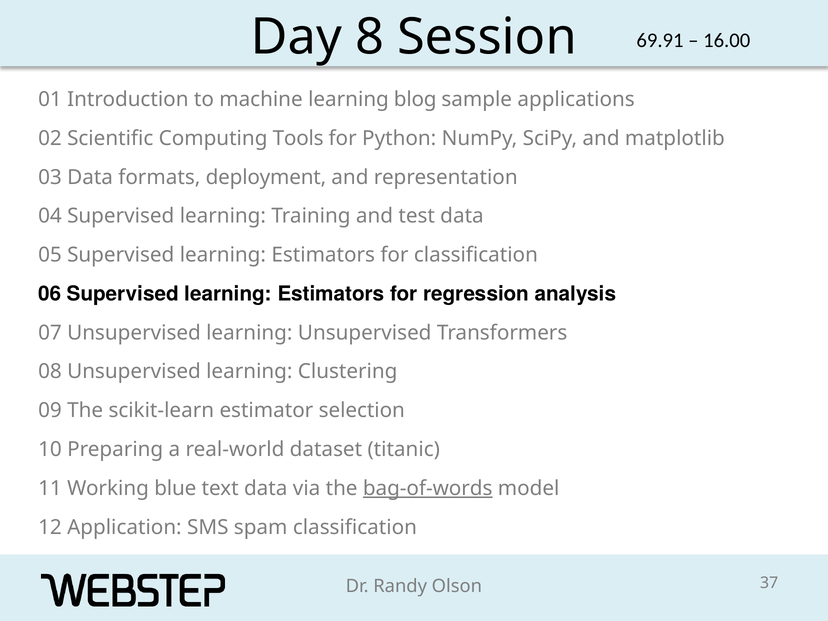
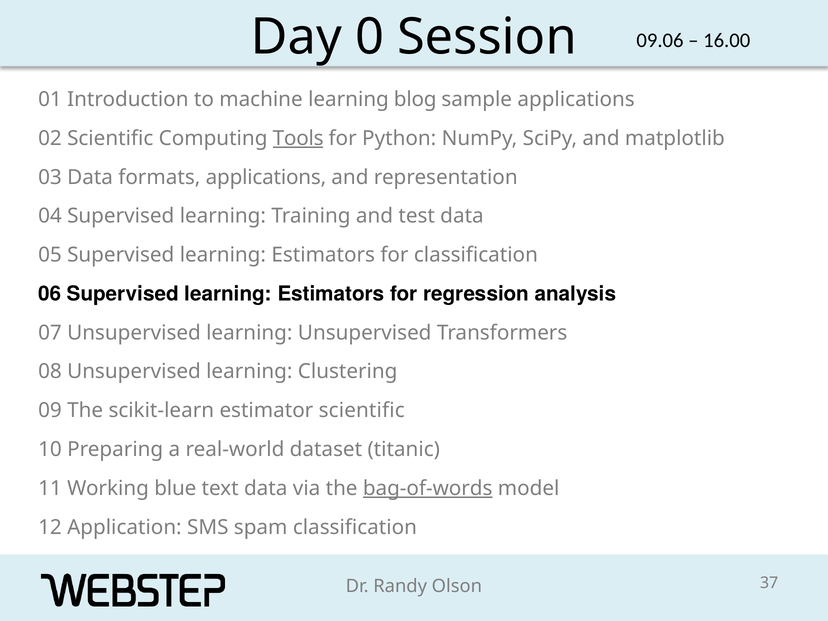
8: 8 -> 0
69.91: 69.91 -> 09.06
Tools underline: none -> present
formats deployment: deployment -> applications
estimator selection: selection -> scientific
